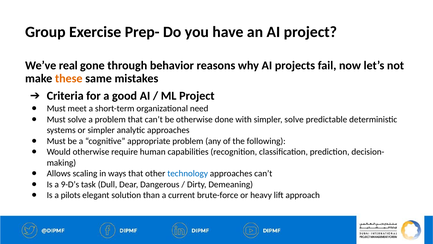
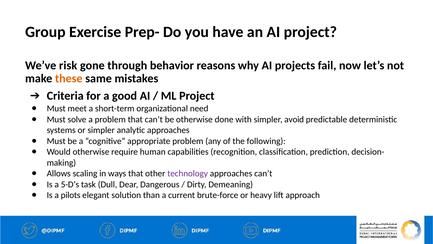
real: real -> risk
simpler solve: solve -> avoid
technology colour: blue -> purple
9-D’s: 9-D’s -> 5-D’s
